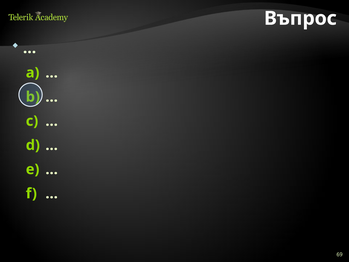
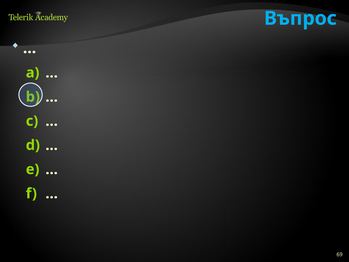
Въпрос colour: white -> light blue
